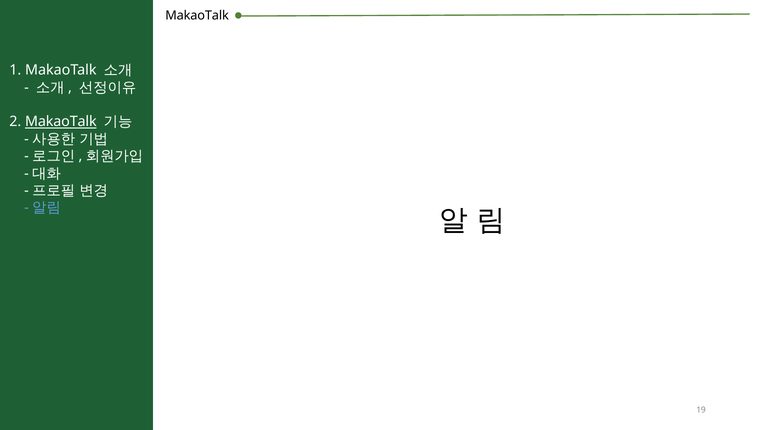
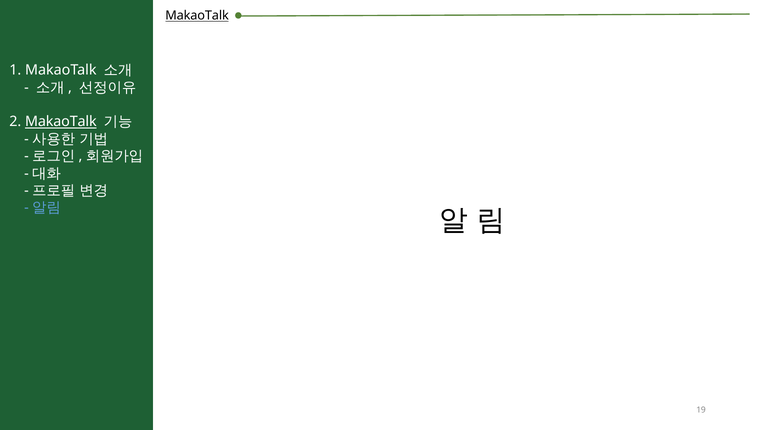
MakaoTalk at (197, 16) underline: none -> present
